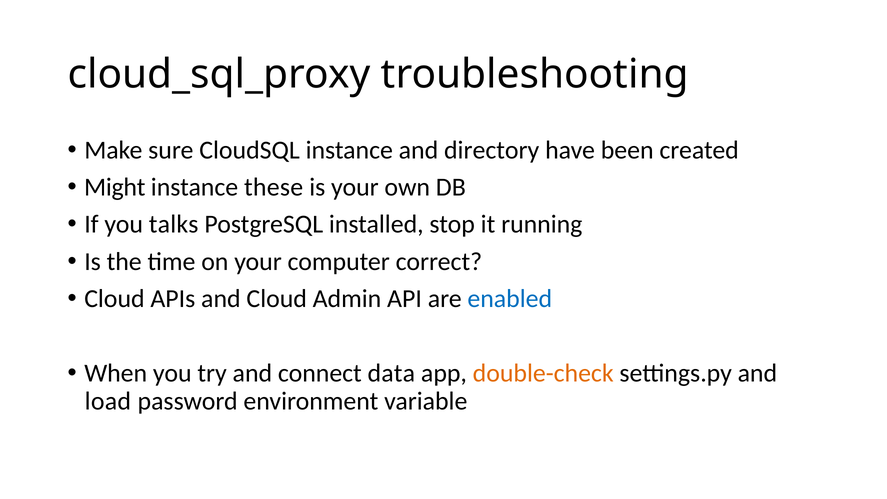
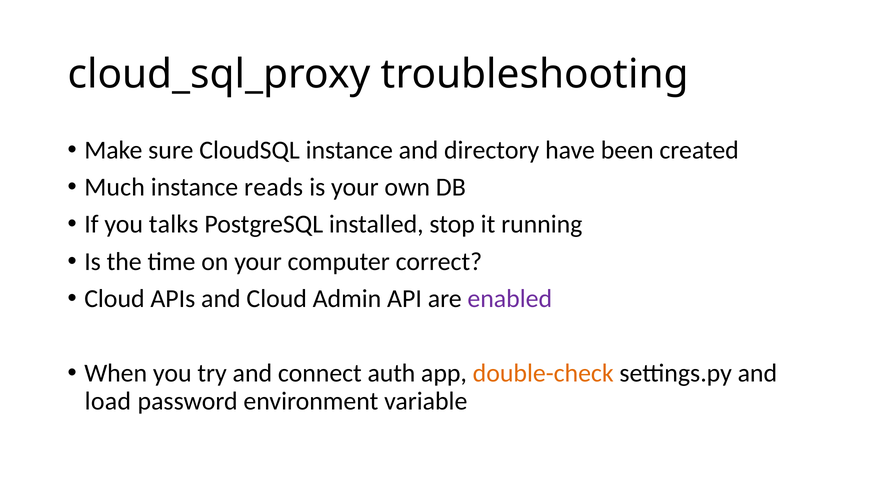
Might: Might -> Much
these: these -> reads
enabled colour: blue -> purple
data: data -> auth
